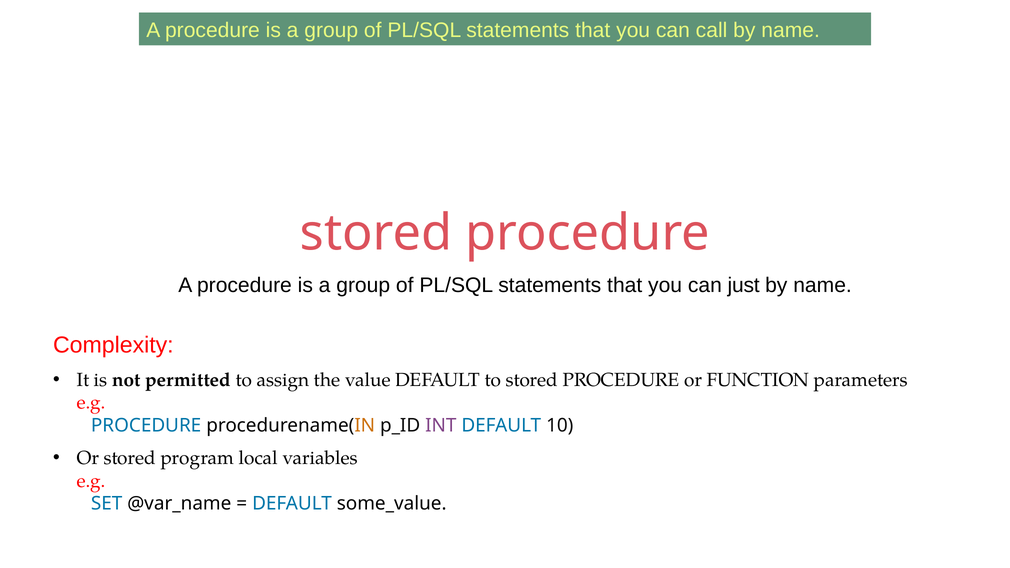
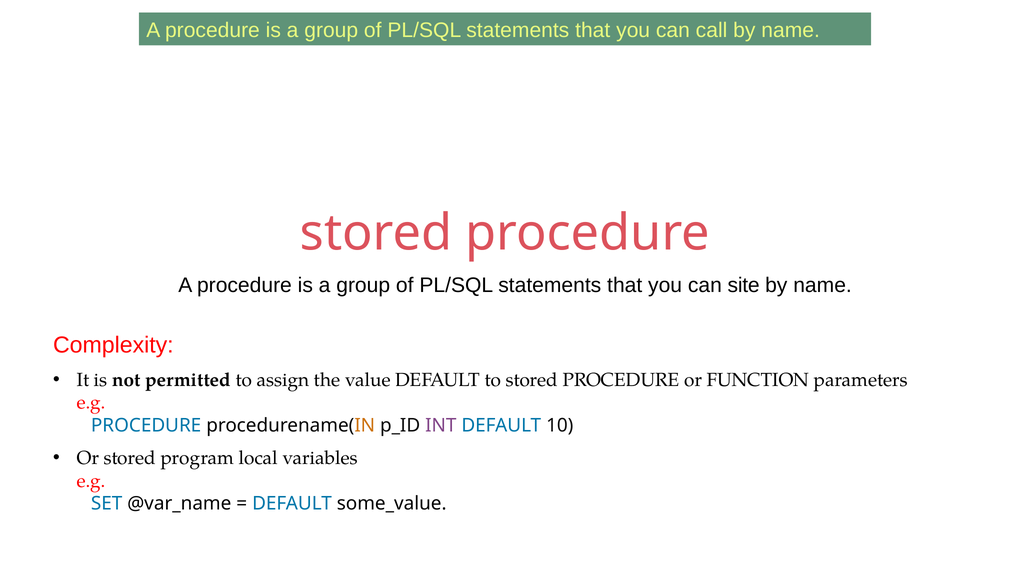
just: just -> site
